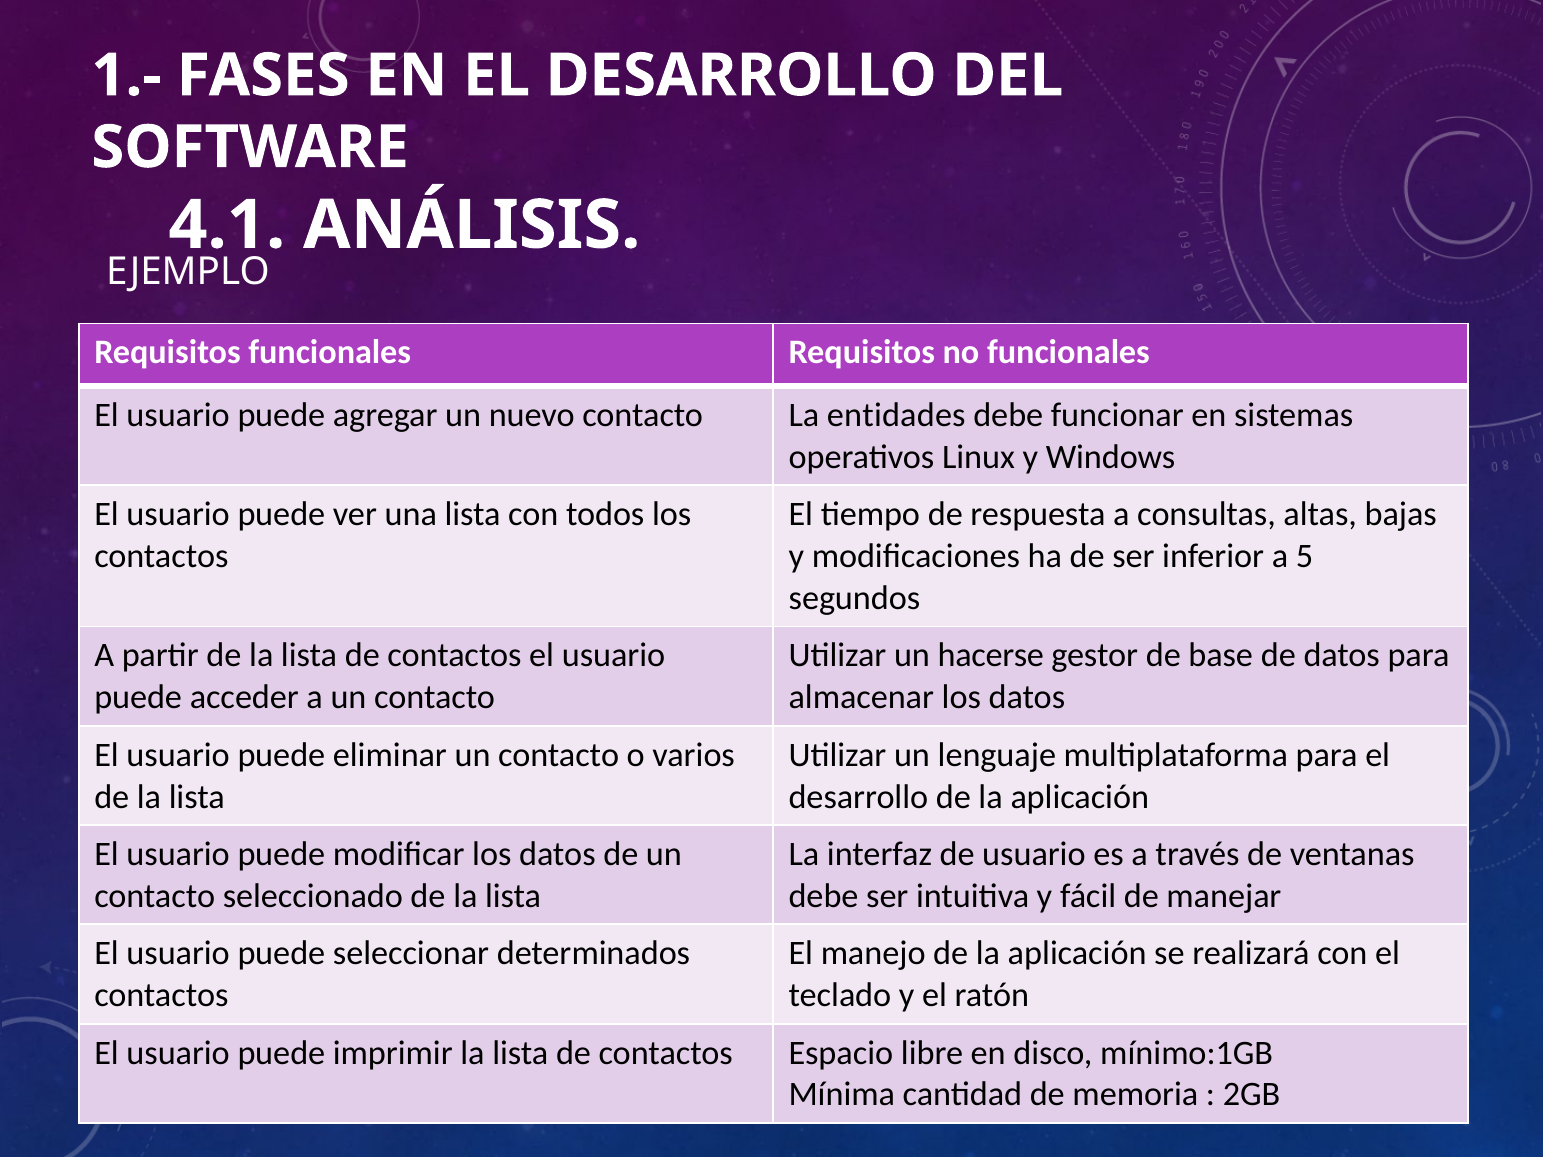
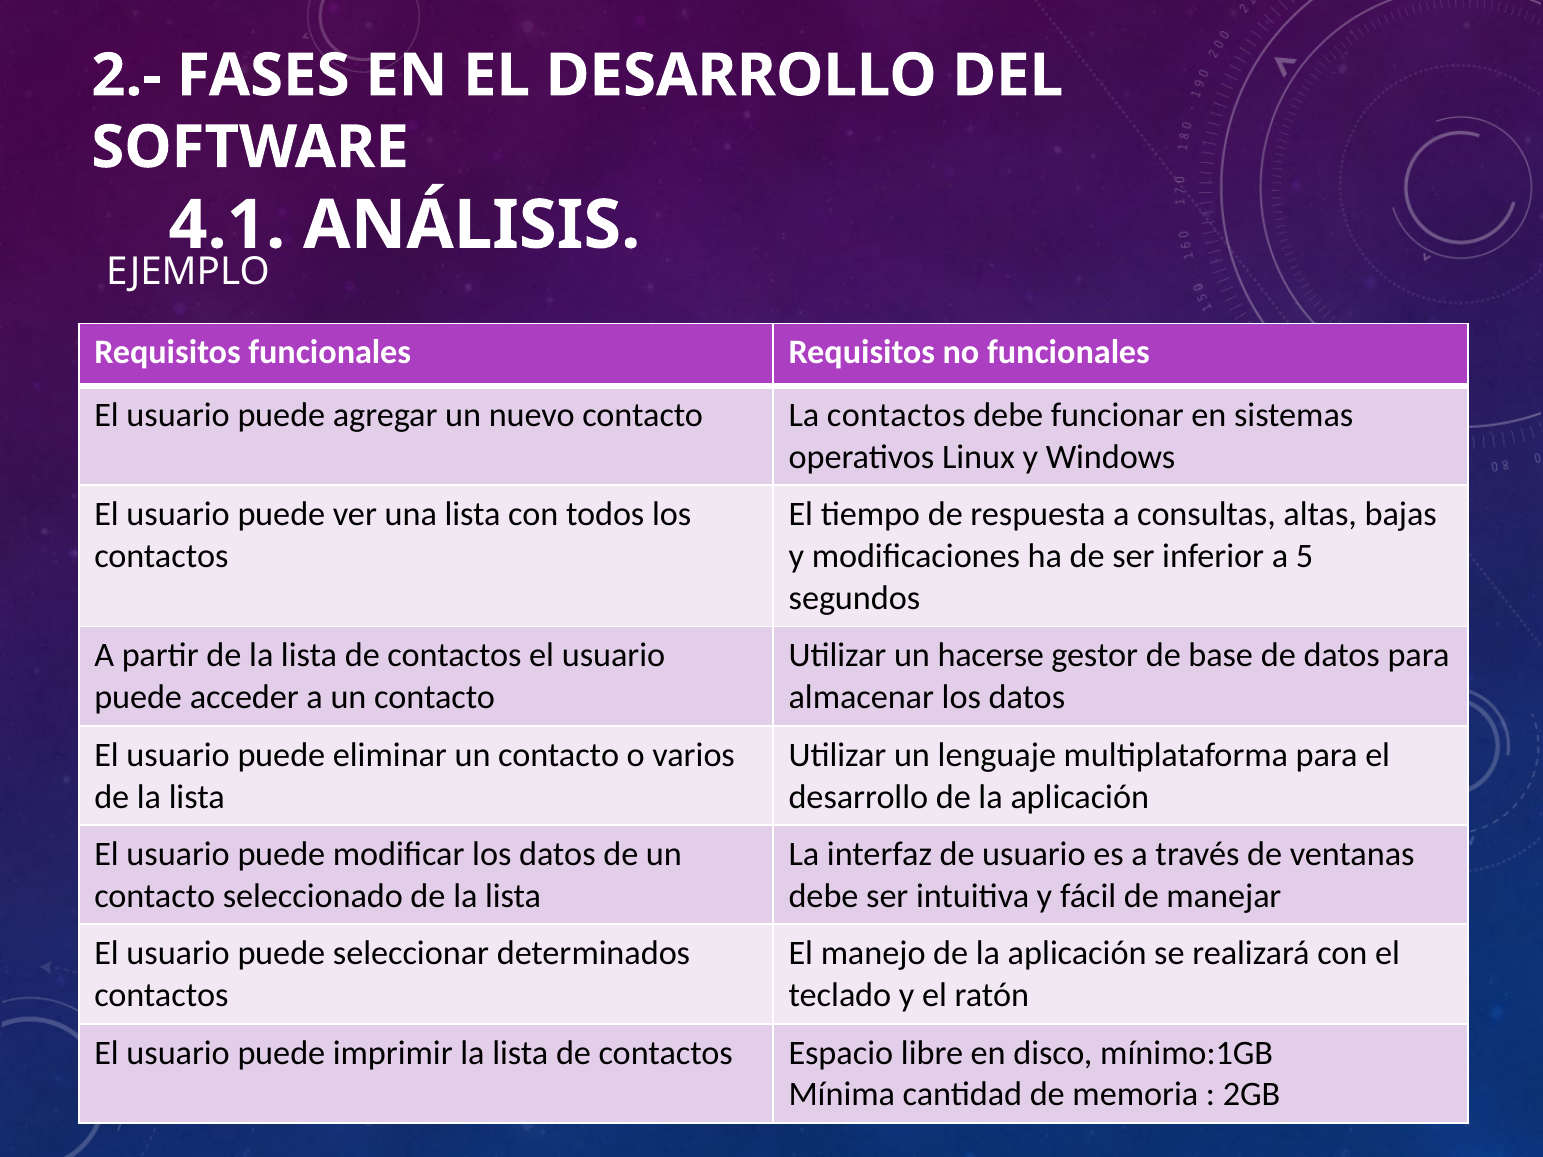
1.-: 1.- -> 2.-
La entidades: entidades -> contactos
